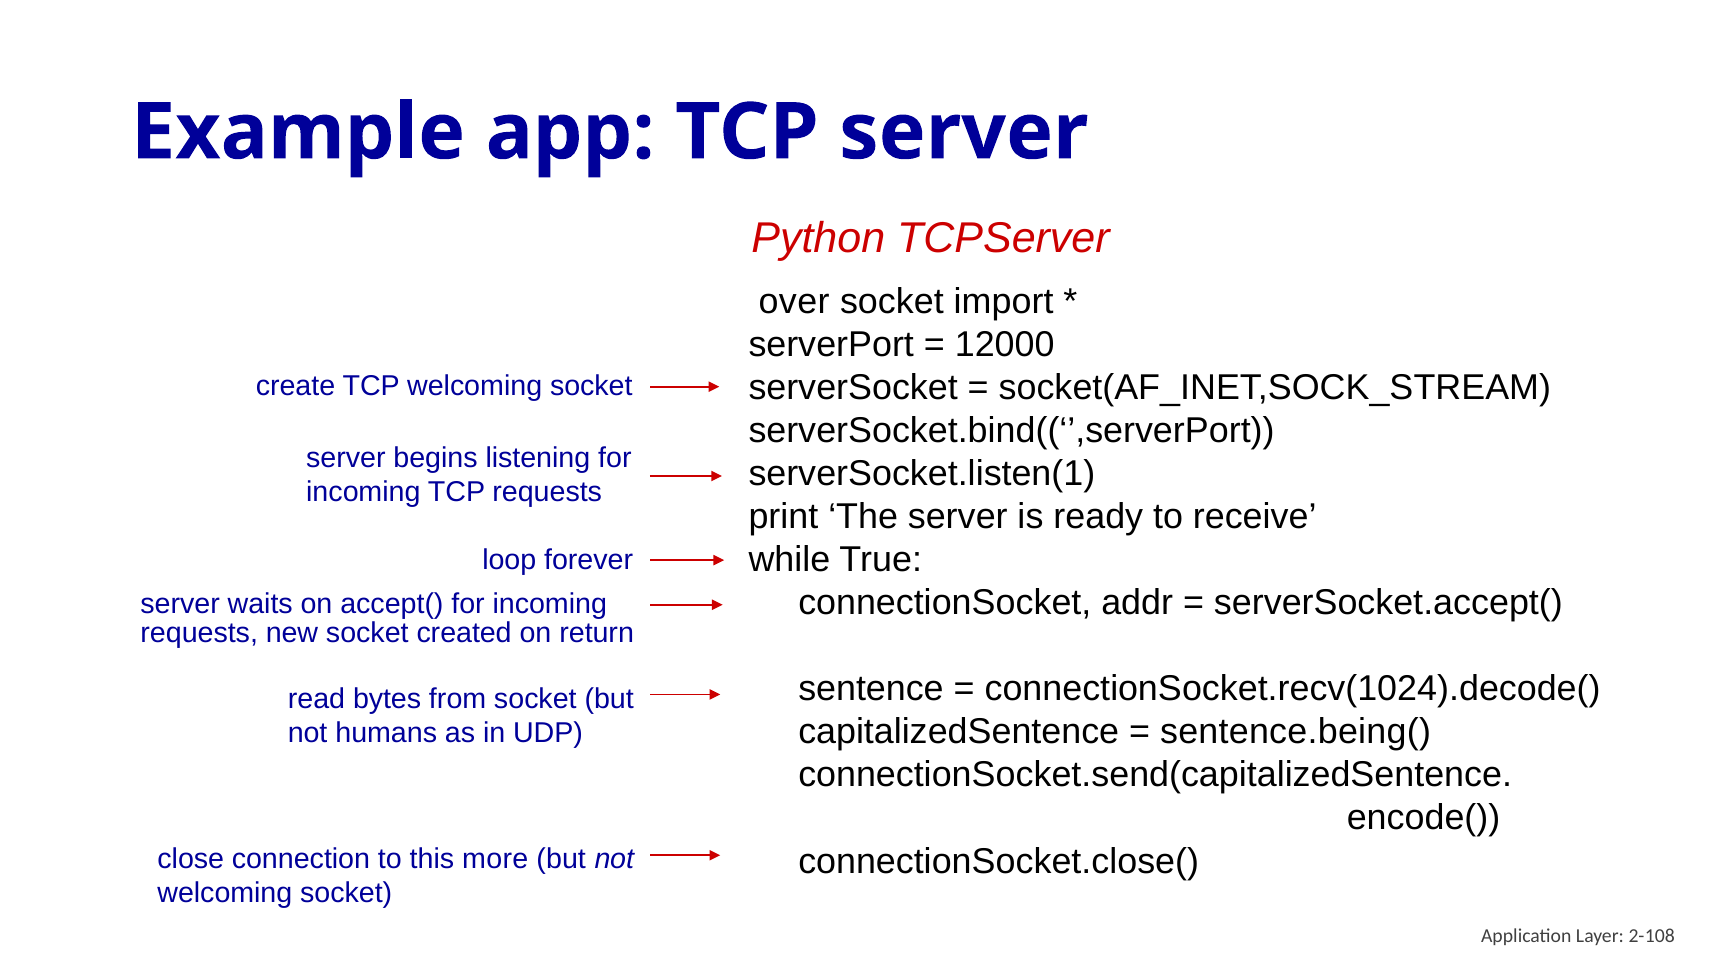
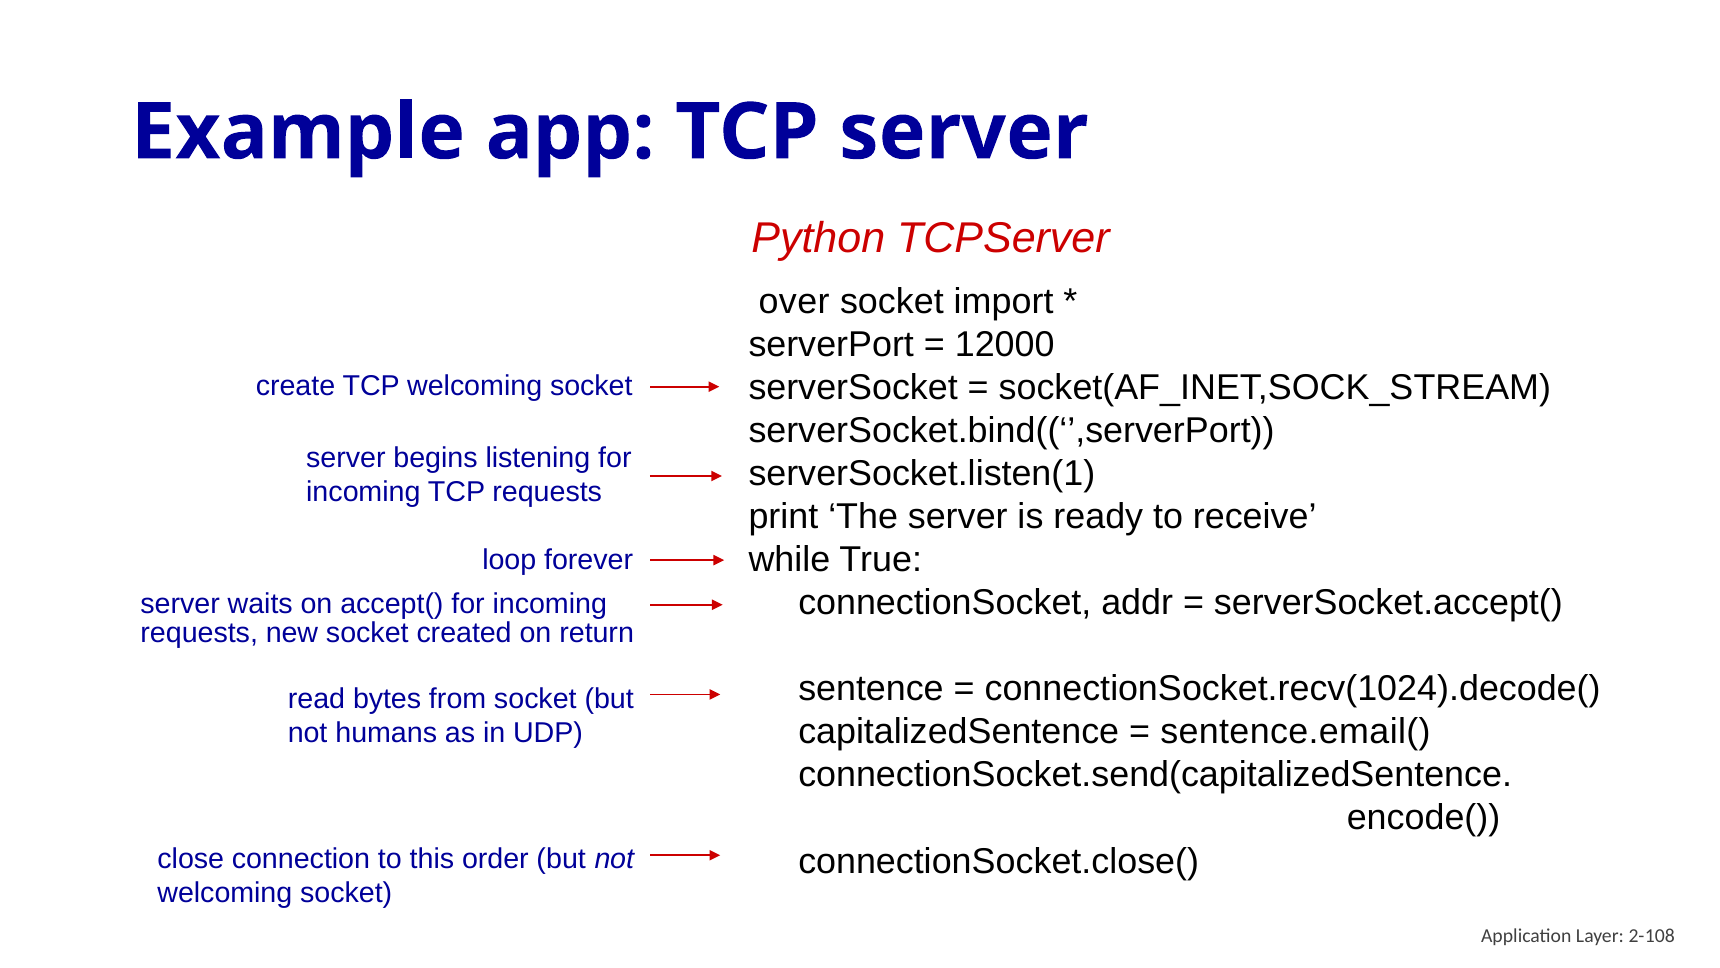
sentence.being(: sentence.being( -> sentence.email(
more: more -> order
